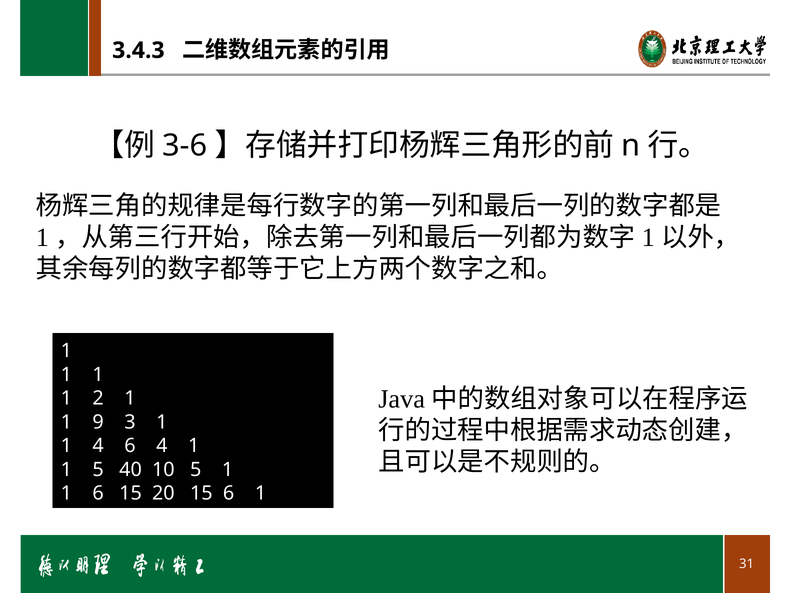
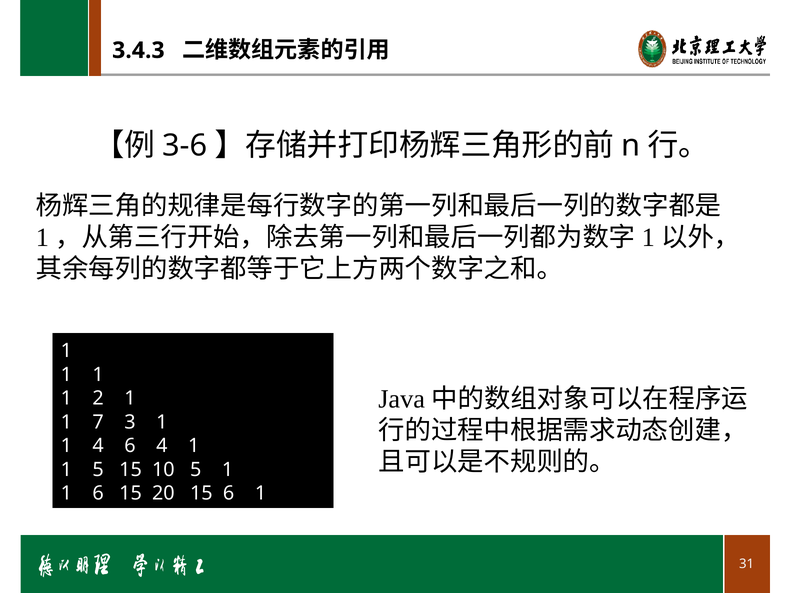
9: 9 -> 7
5 40: 40 -> 15
